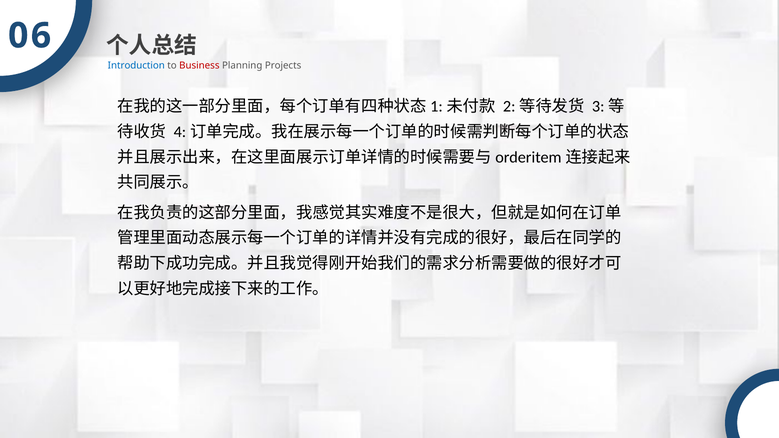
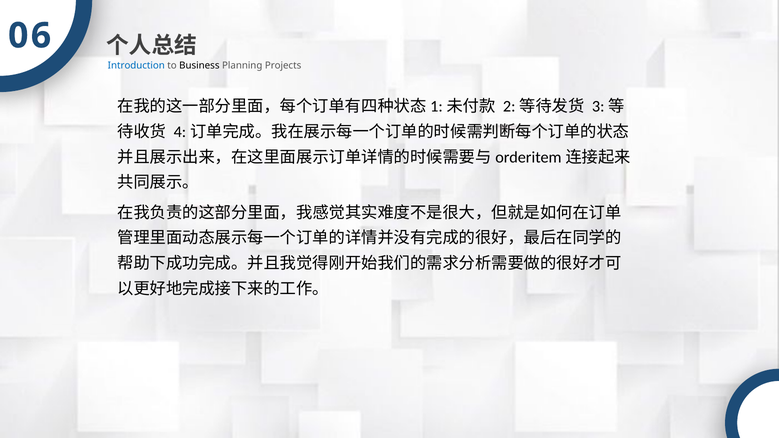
Business colour: red -> black
